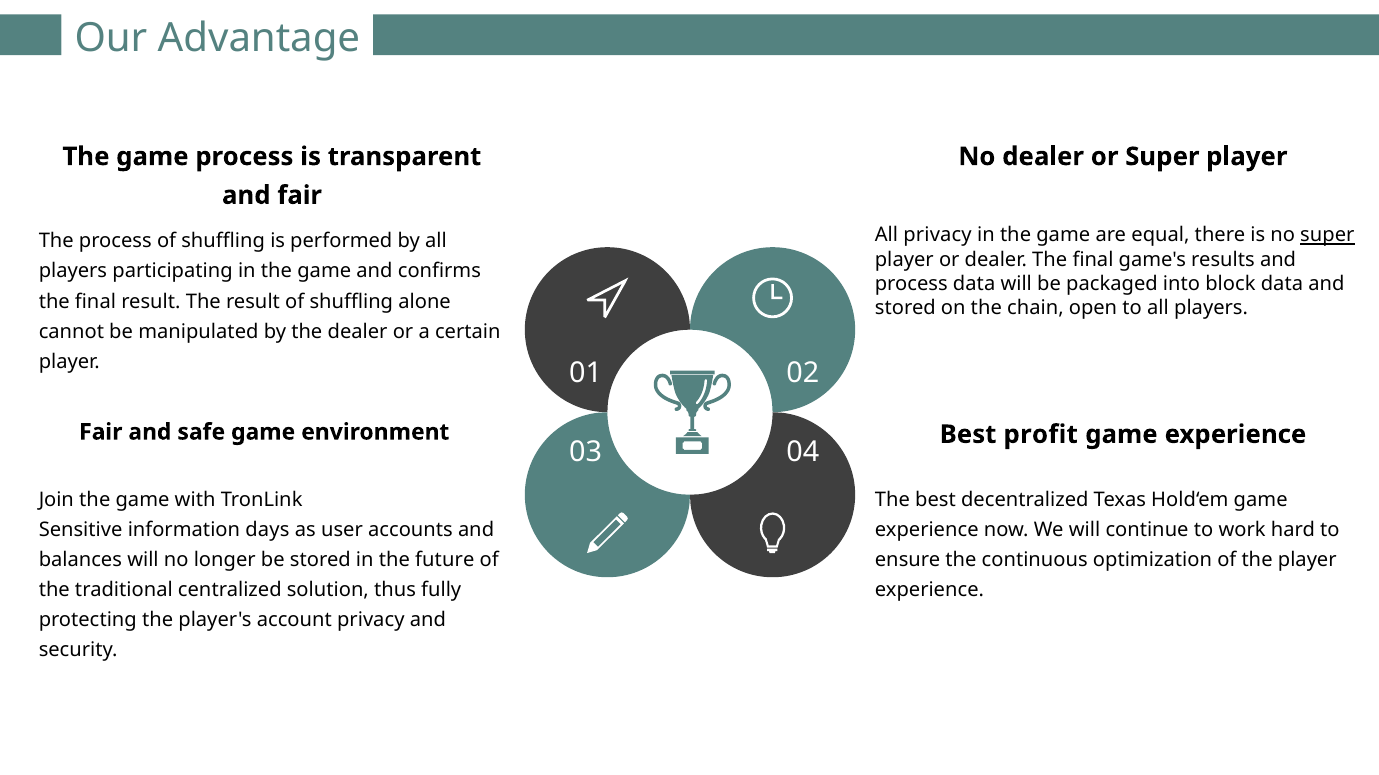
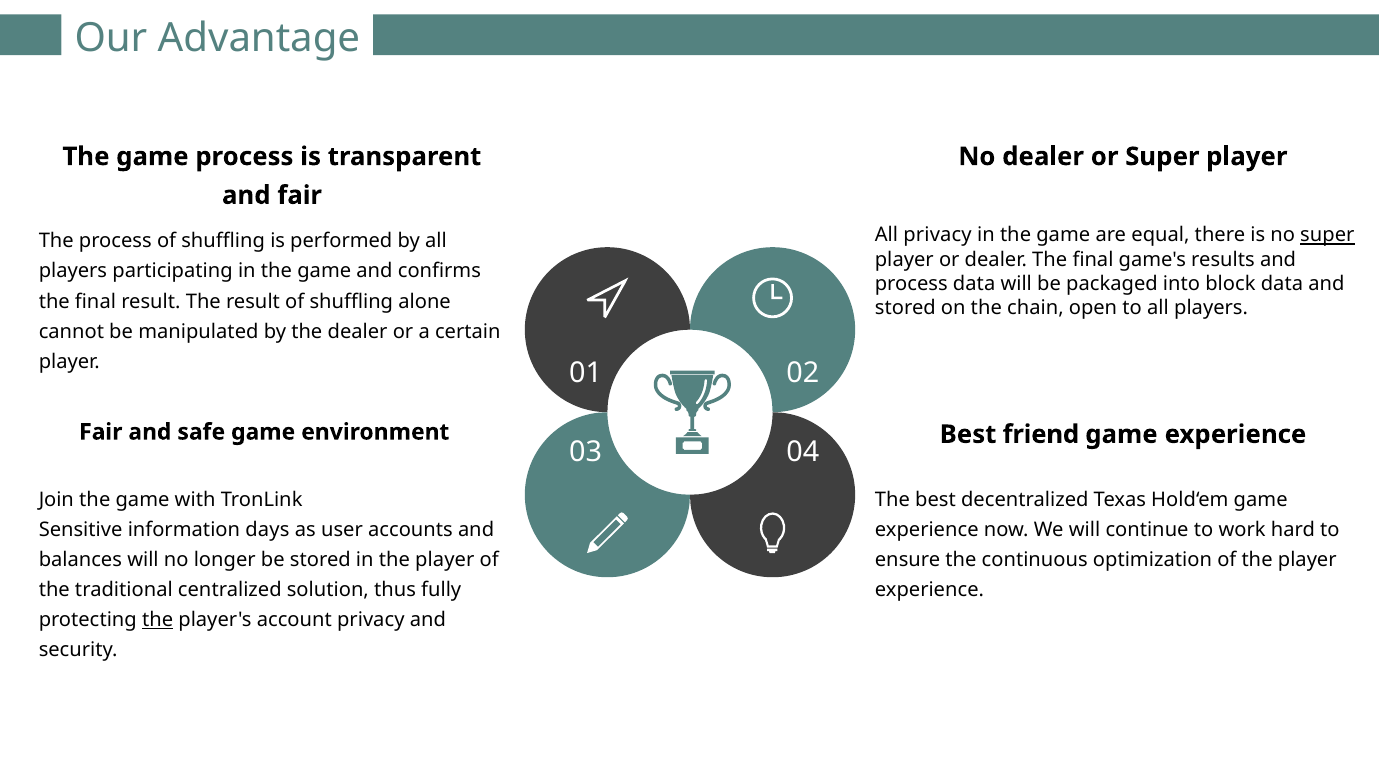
profit: profit -> friend
in the future: future -> player
the at (158, 621) underline: none -> present
